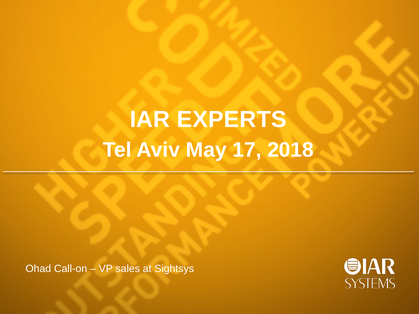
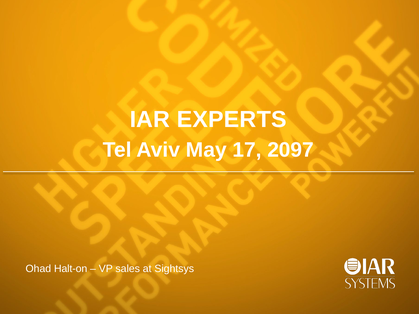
2018: 2018 -> 2097
Call-on: Call-on -> Halt-on
